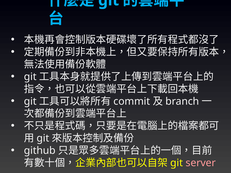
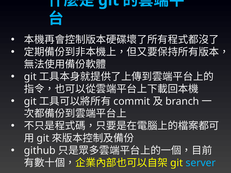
server colour: pink -> light blue
